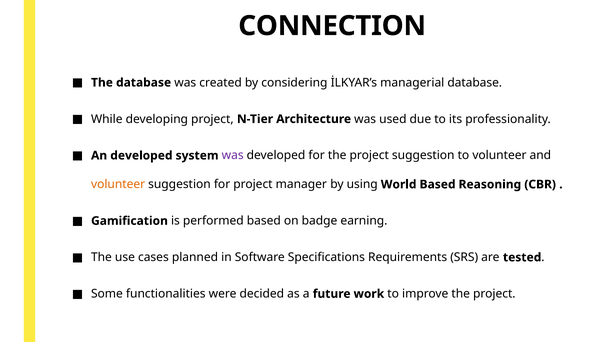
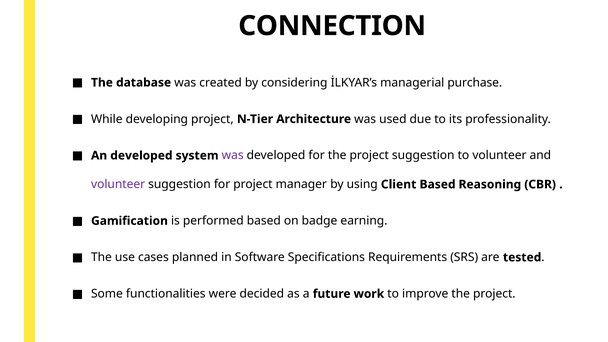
managerial database: database -> purchase
volunteer at (118, 184) colour: orange -> purple
World: World -> Client
